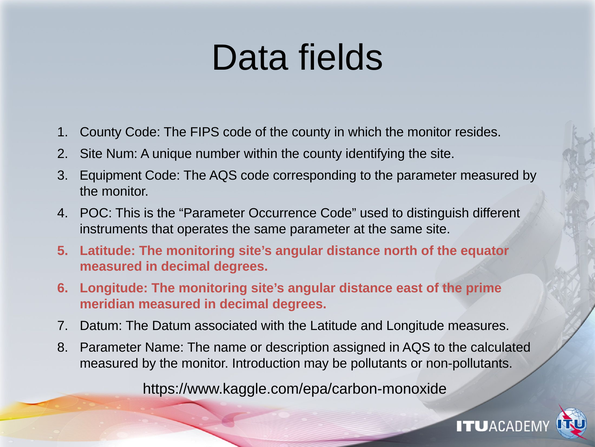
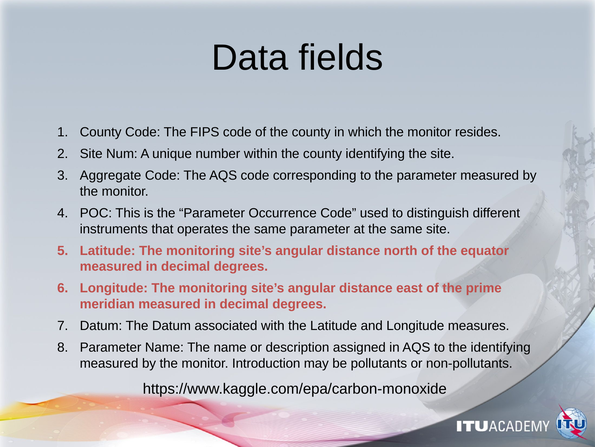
Equipment: Equipment -> Aggregate
the calculated: calculated -> identifying
